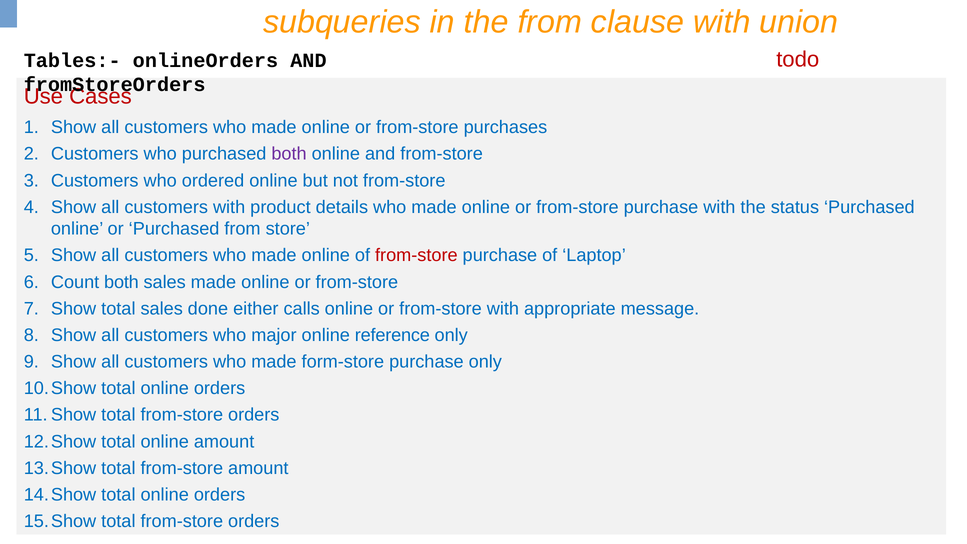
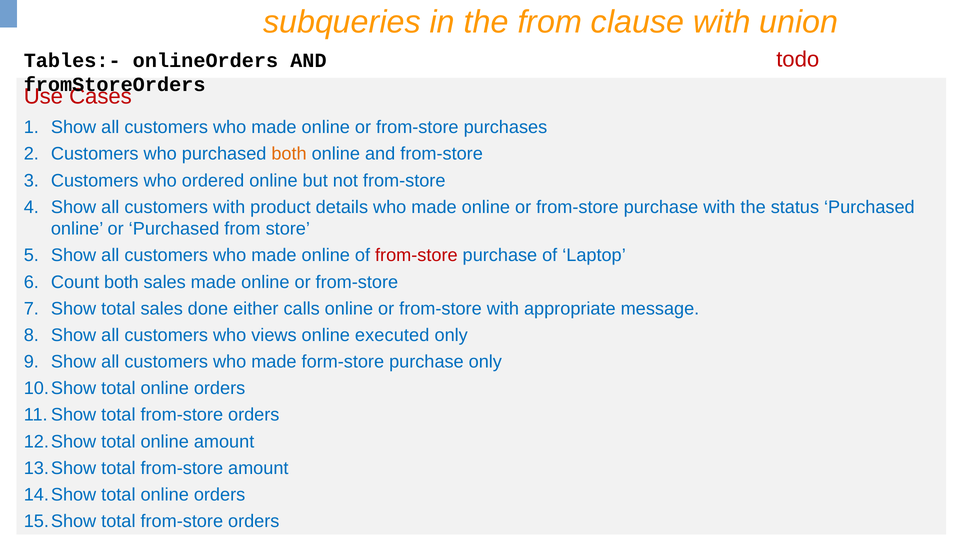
both at (289, 154) colour: purple -> orange
major: major -> views
reference: reference -> executed
